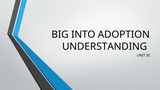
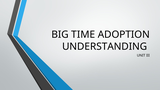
INTO: INTO -> TIME
